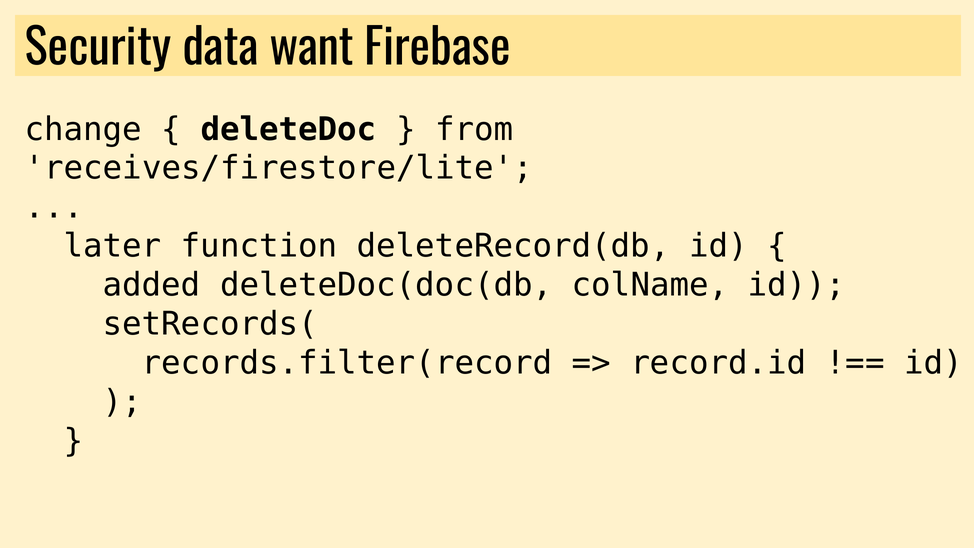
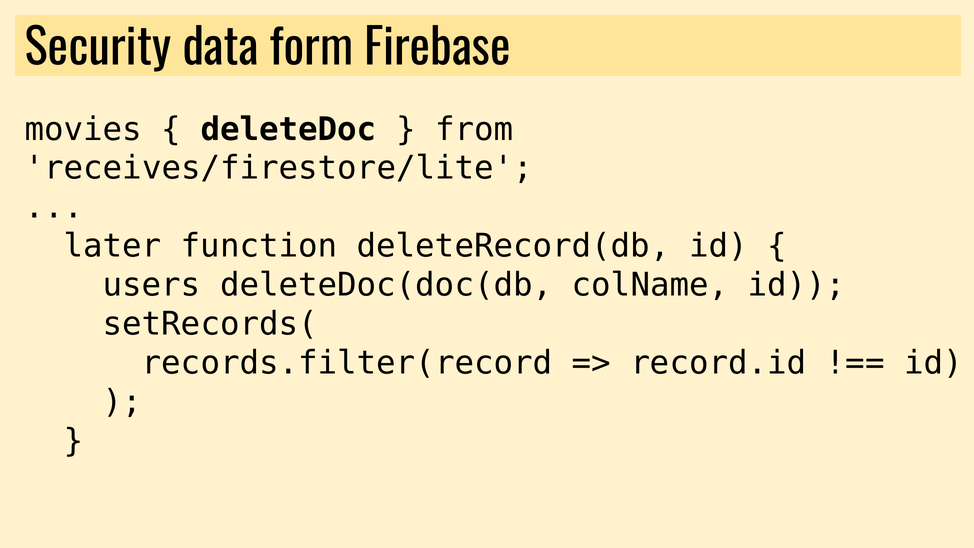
want: want -> form
change: change -> movies
added: added -> users
